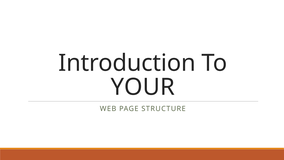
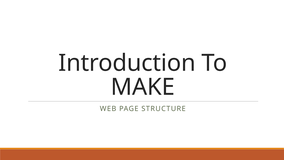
YOUR: YOUR -> MAKE
